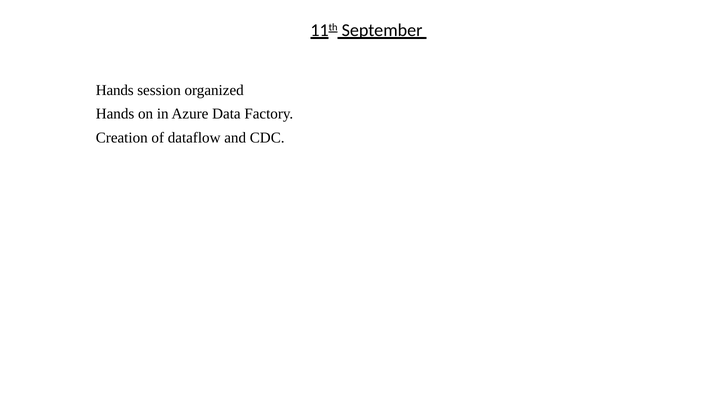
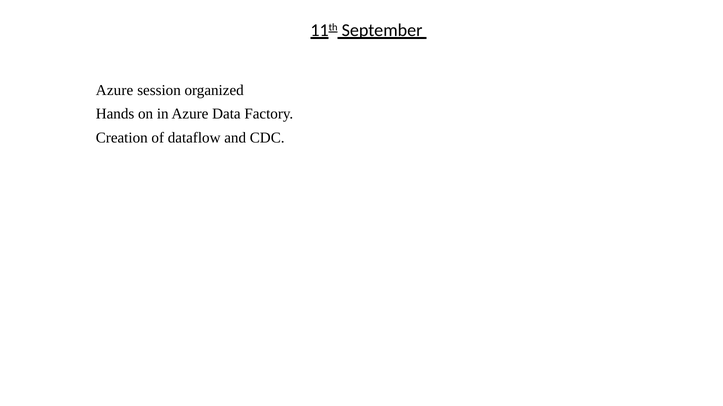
Hands at (115, 90): Hands -> Azure
